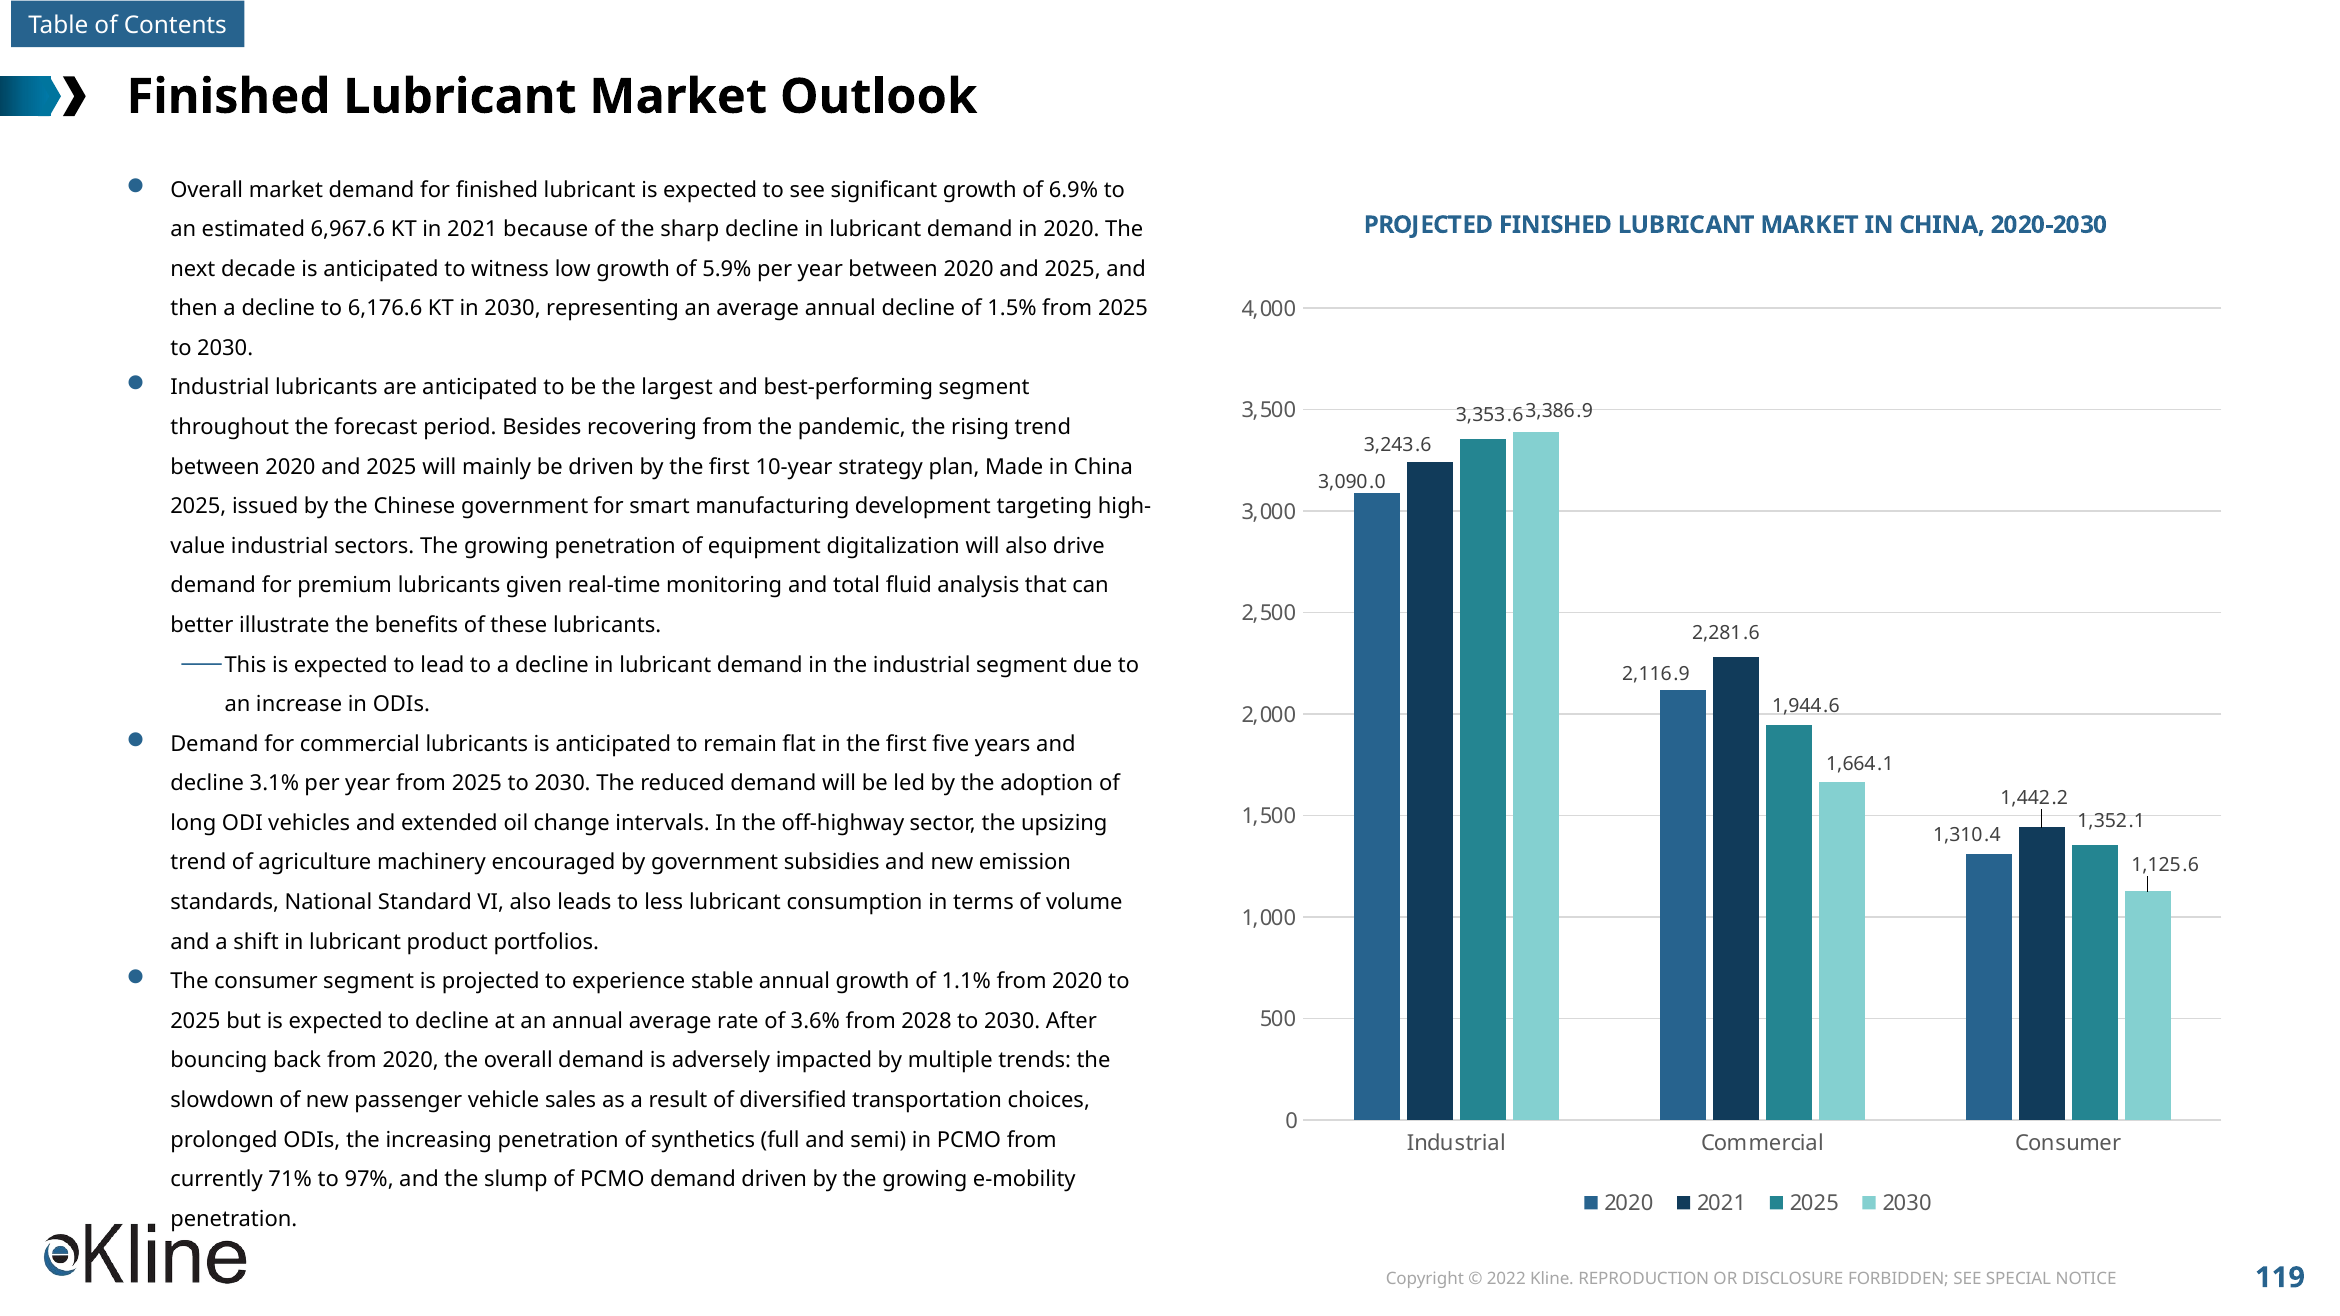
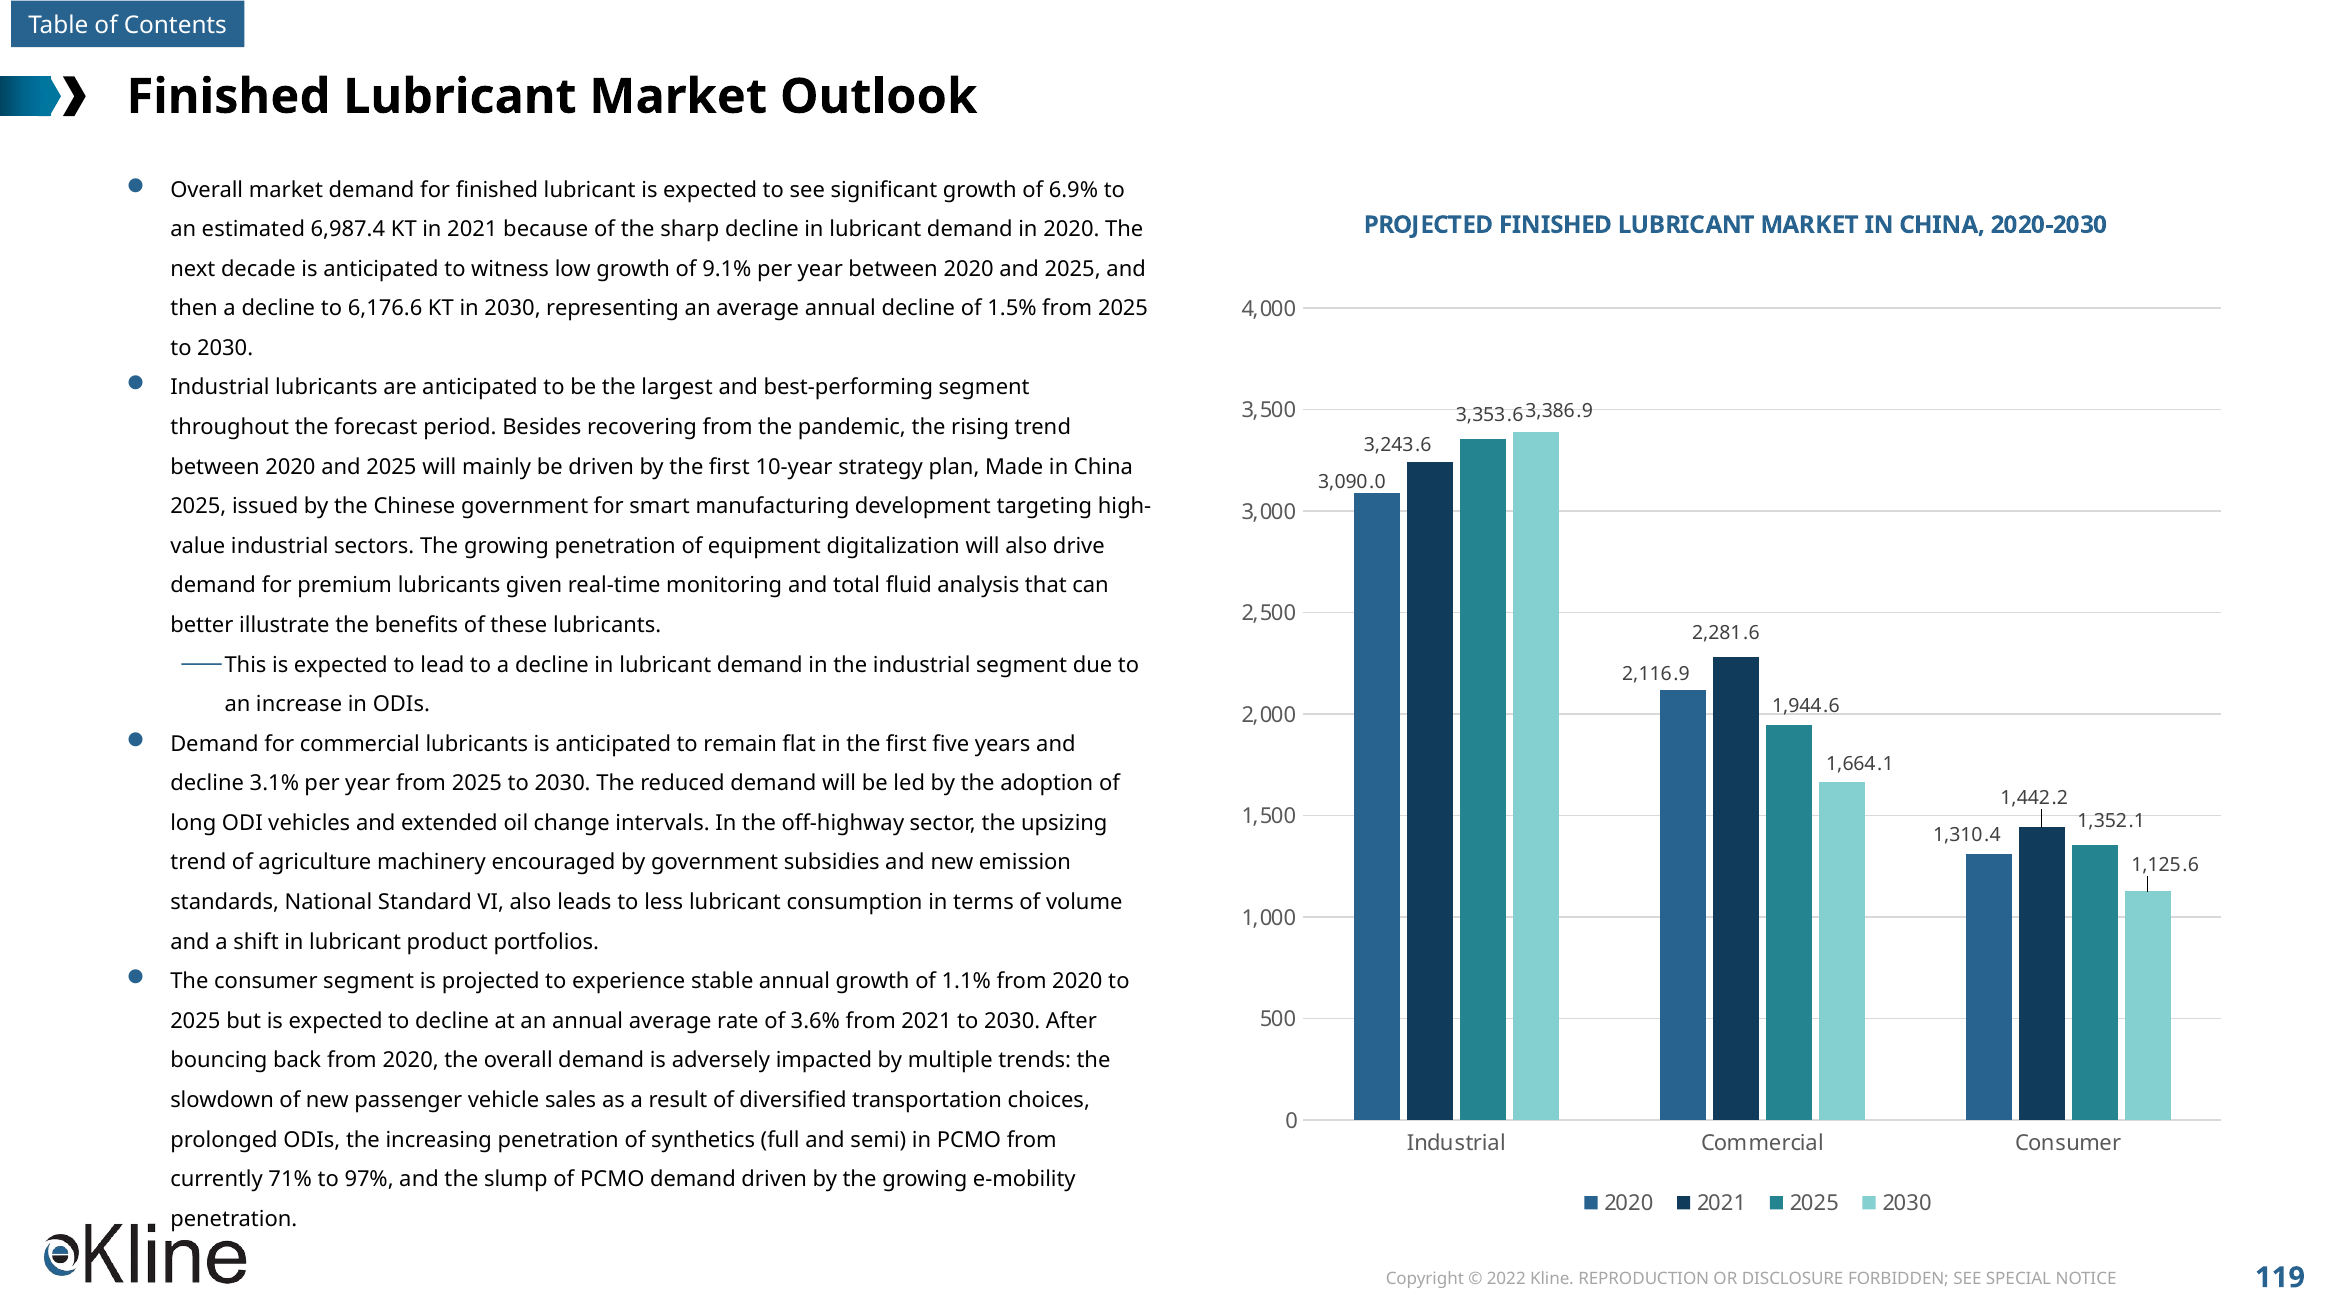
6,967.6: 6,967.6 -> 6,987.4
5.9%: 5.9% -> 9.1%
from 2028: 2028 -> 2021
